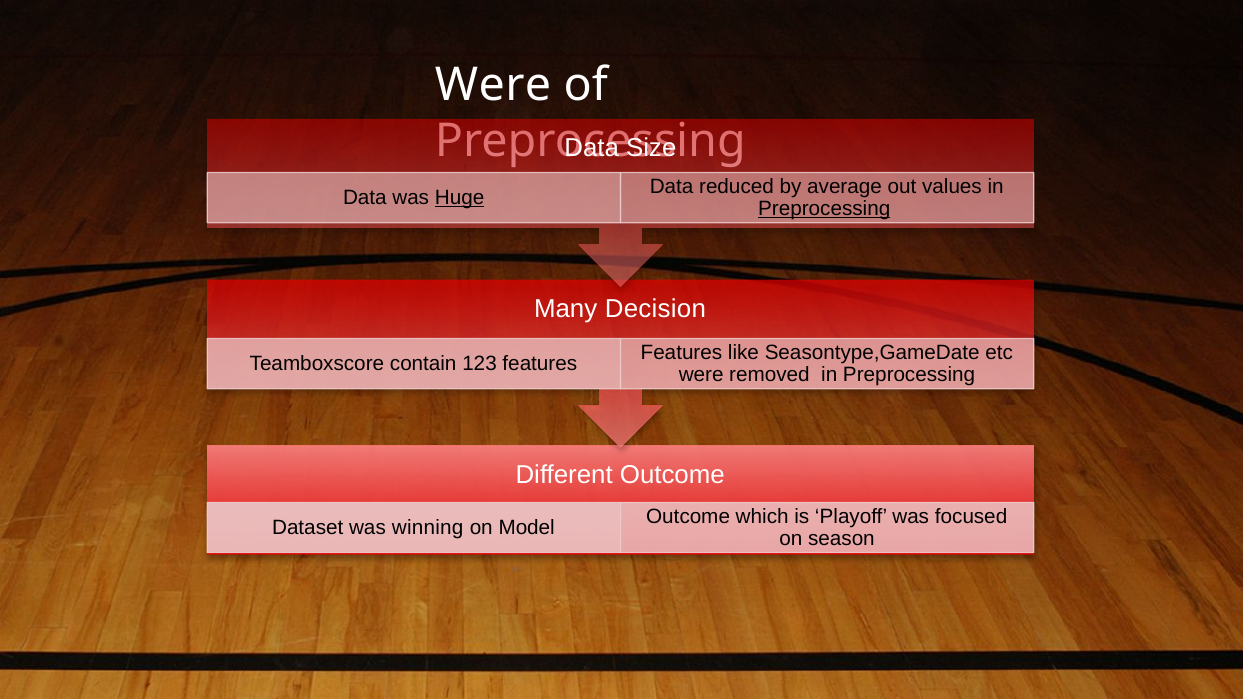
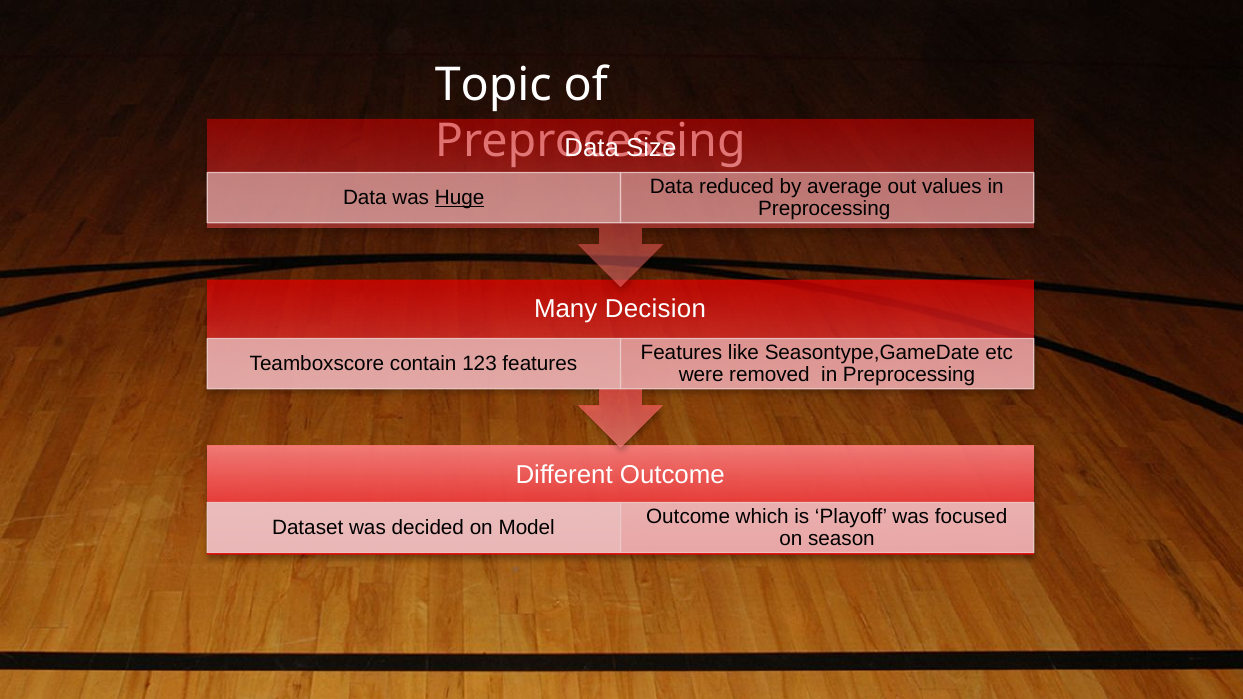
Were at (493, 85): Were -> Topic
Preprocessing at (824, 209) underline: present -> none
winning: winning -> decided
